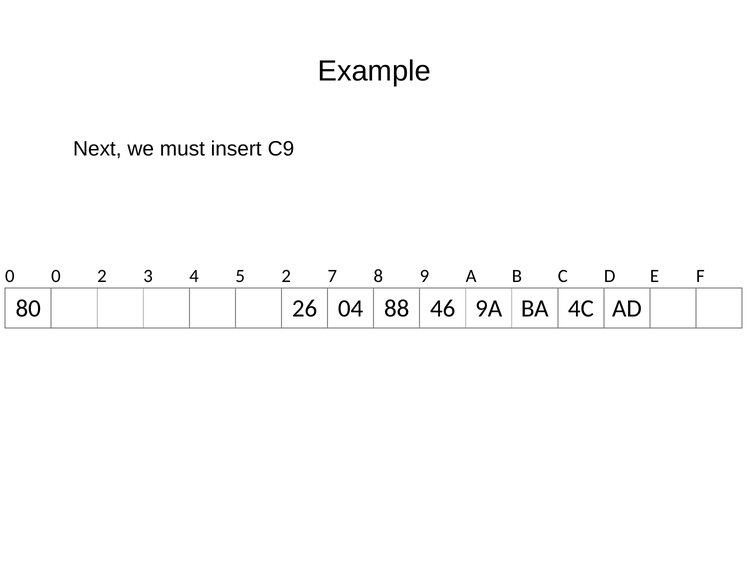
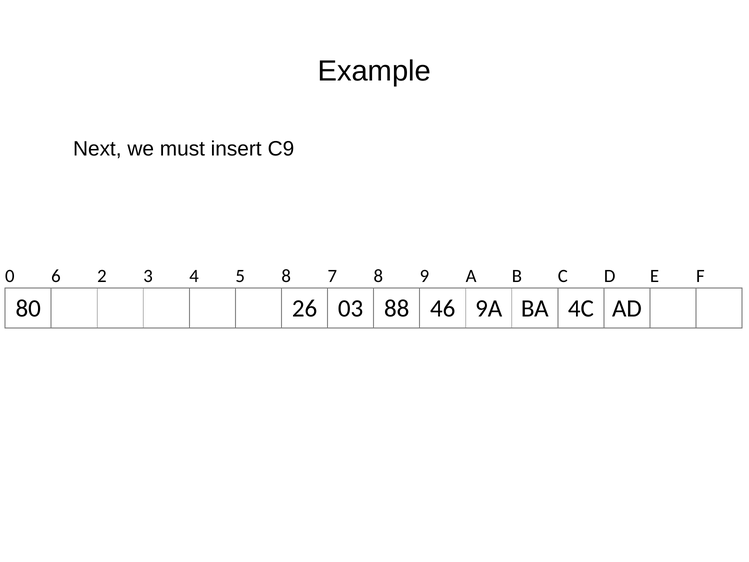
0 0: 0 -> 6
5 2: 2 -> 8
04: 04 -> 03
